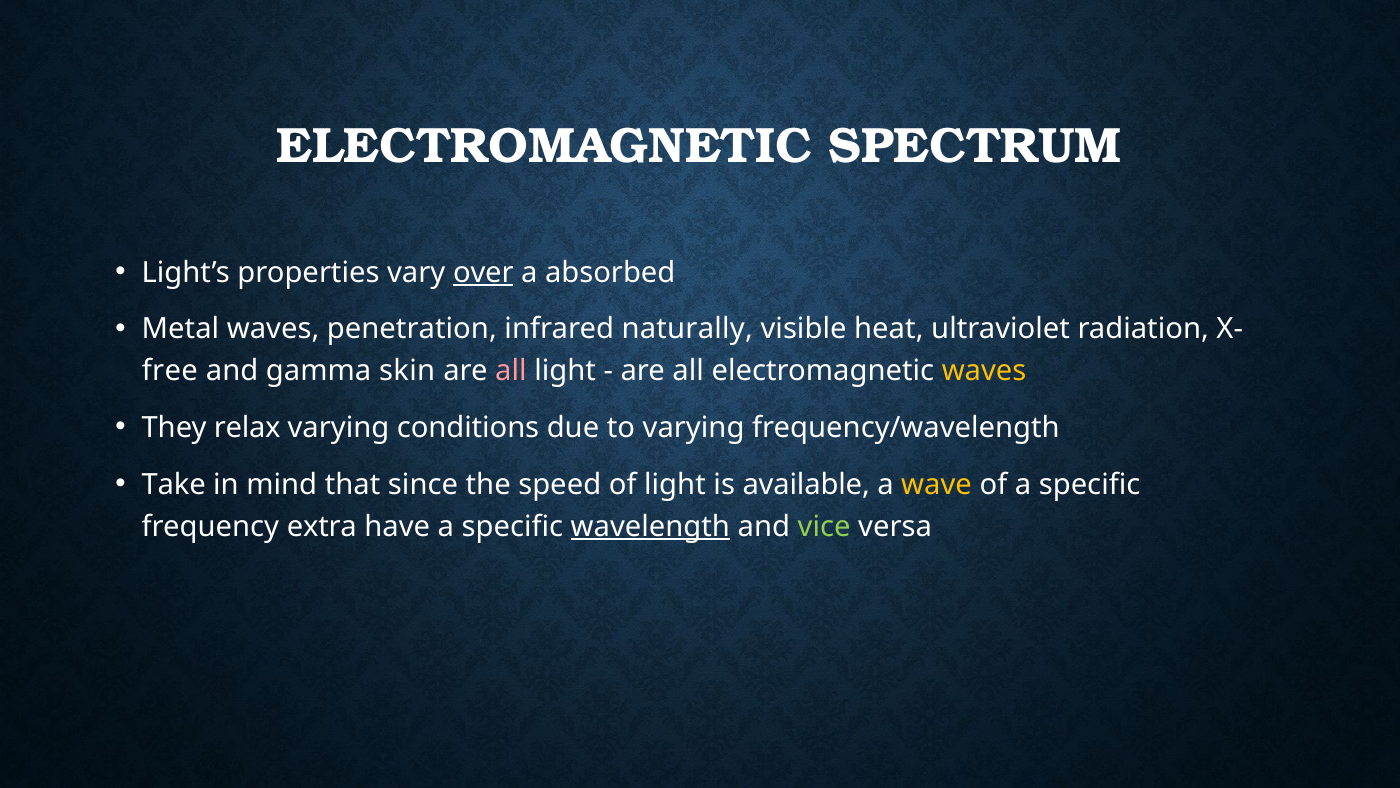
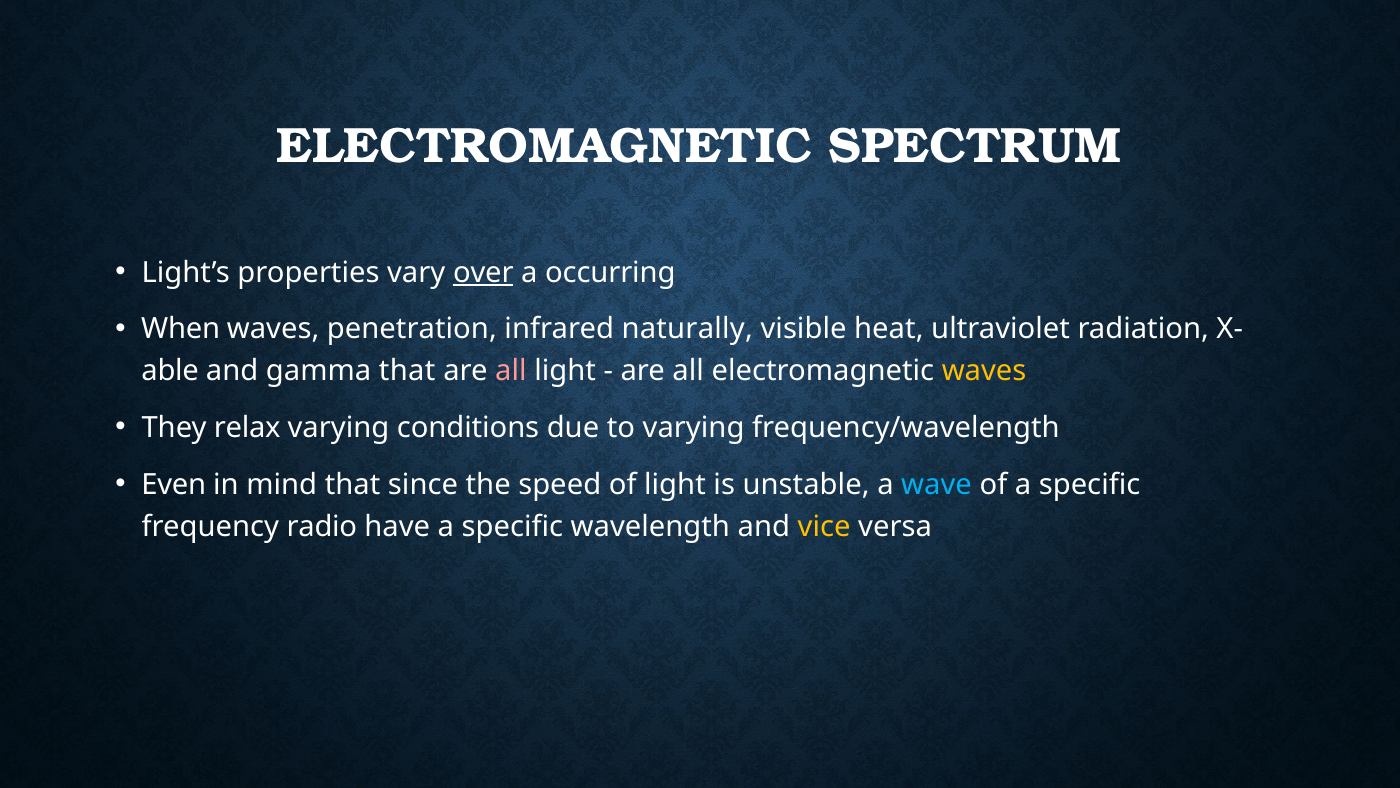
absorbed: absorbed -> occurring
Metal: Metal -> When
free: free -> able
gamma skin: skin -> that
Take: Take -> Even
available: available -> unstable
wave colour: yellow -> light blue
extra: extra -> radio
wavelength underline: present -> none
vice colour: light green -> yellow
